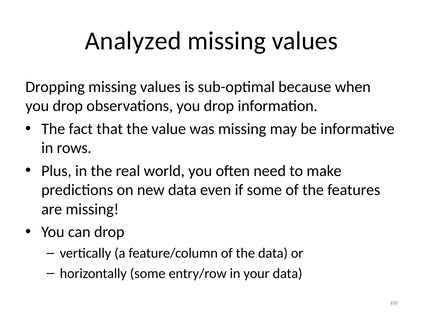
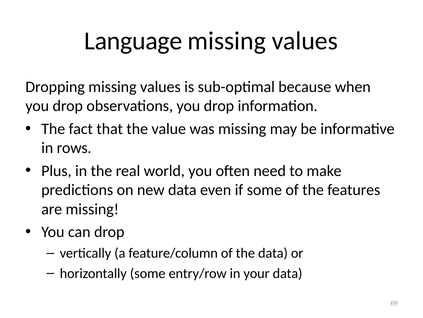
Analyzed: Analyzed -> Language
